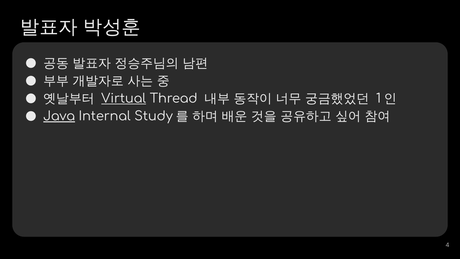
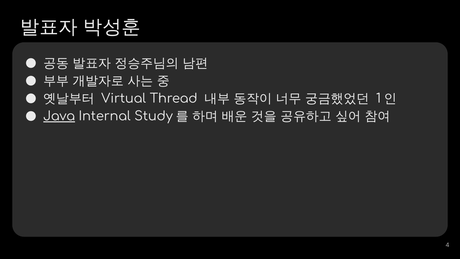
Virtual underline: present -> none
